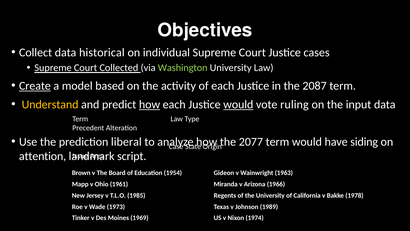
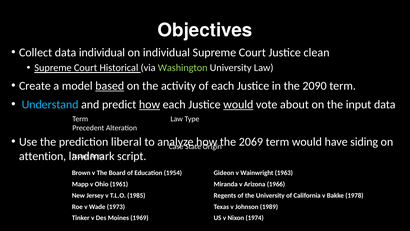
data historical: historical -> individual
cases: cases -> clean
Collected: Collected -> Historical
Create underline: present -> none
based underline: none -> present
2087: 2087 -> 2090
Understand colour: yellow -> light blue
ruling: ruling -> about
2077: 2077 -> 2069
